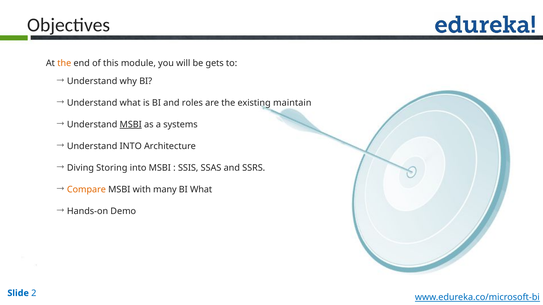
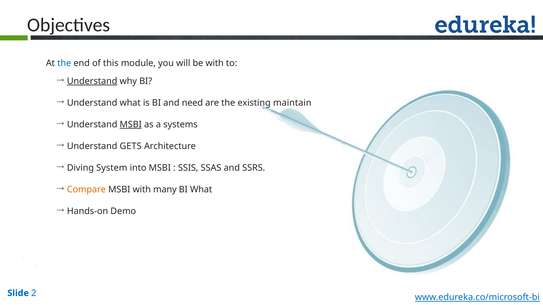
the at (64, 63) colour: orange -> blue
be gets: gets -> with
Understand at (92, 81) underline: none -> present
roles: roles -> need
Understand INTO: INTO -> GETS
Storing: Storing -> System
